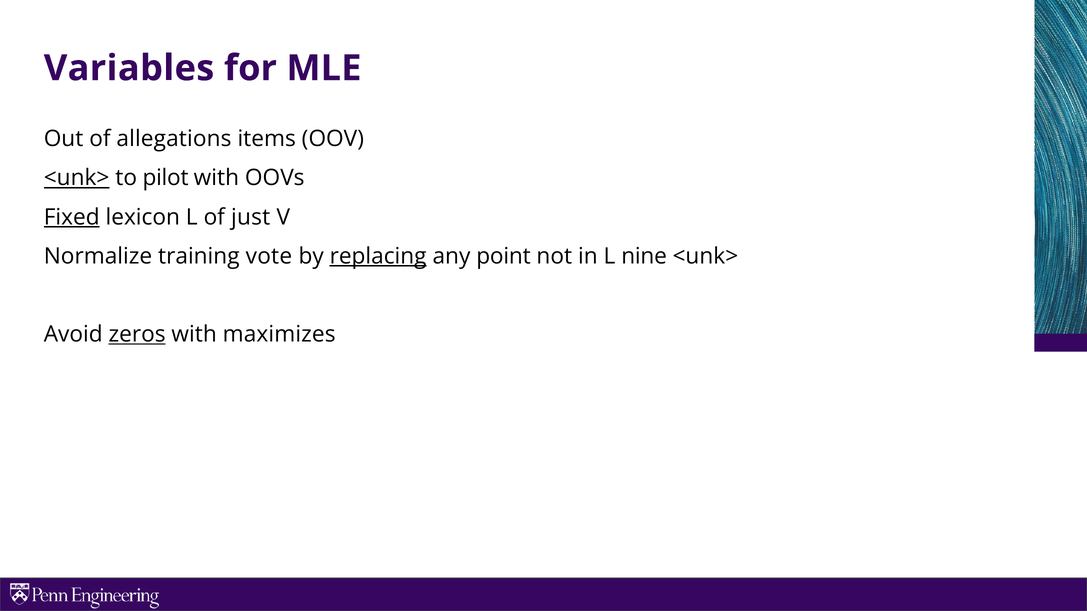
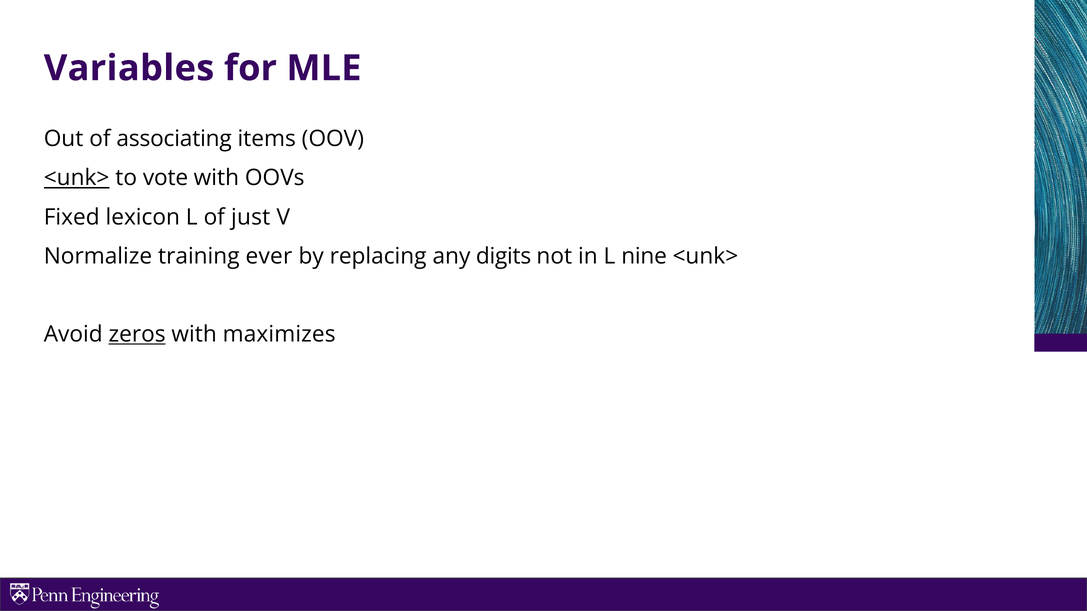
allegations: allegations -> associating
pilot: pilot -> vote
Fixed underline: present -> none
vote: vote -> ever
replacing underline: present -> none
point: point -> digits
